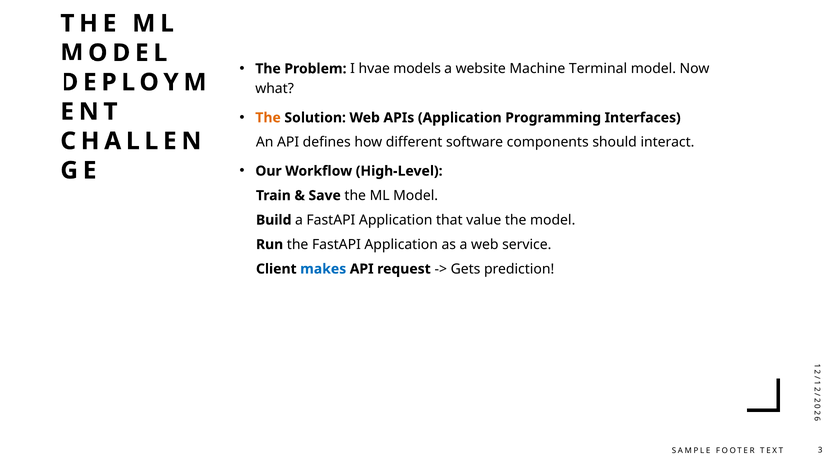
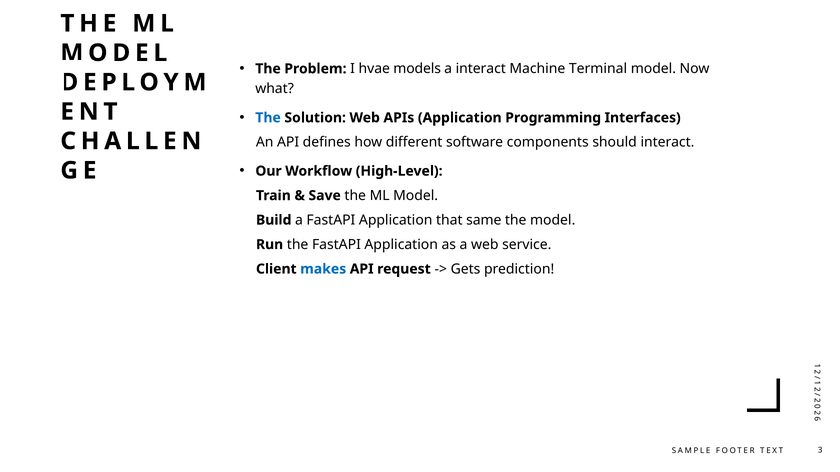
a website: website -> interact
The at (268, 118) colour: orange -> blue
value: value -> same
